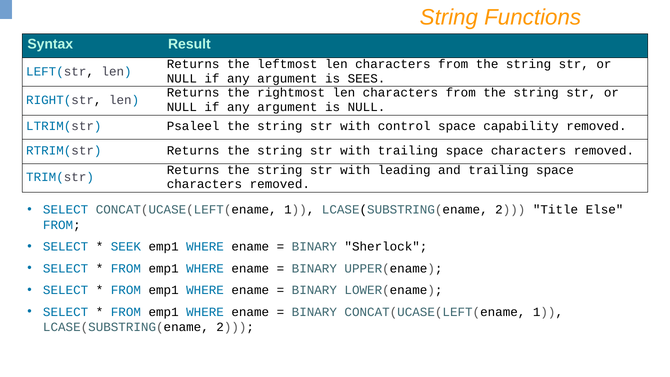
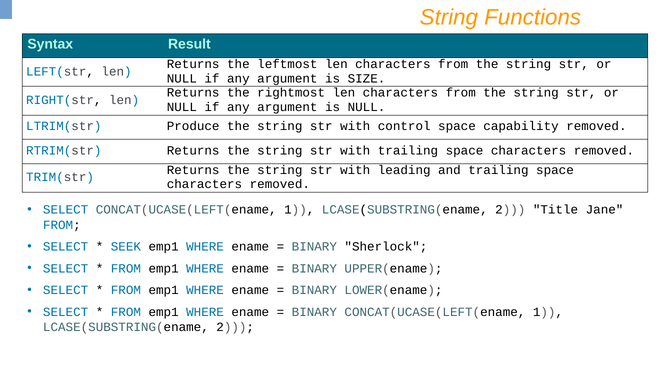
SEES: SEES -> SIZE
Psaleel: Psaleel -> Produce
Else: Else -> Jane
